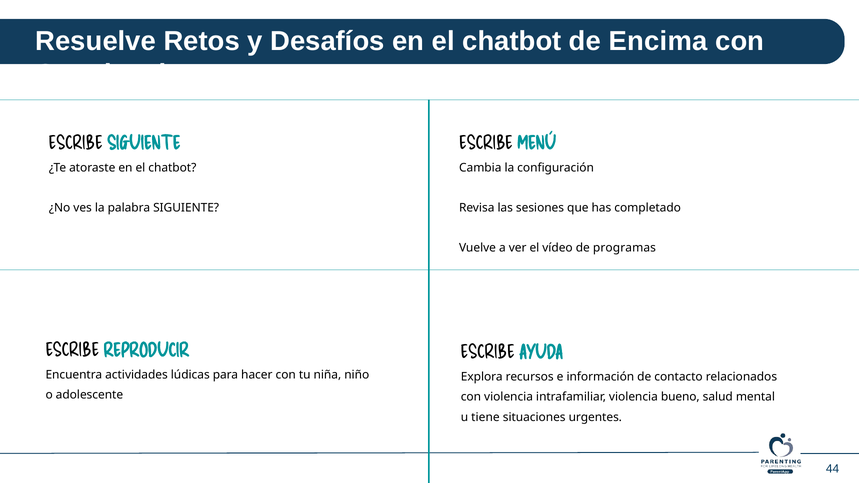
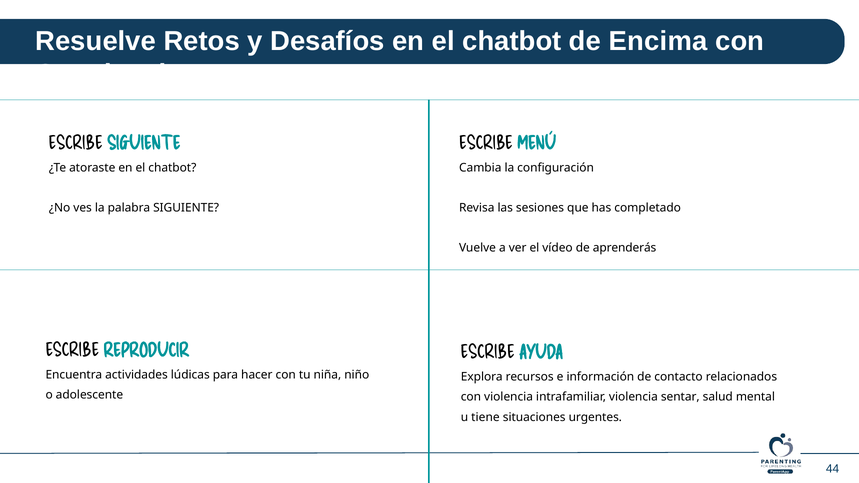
programas: programas -> aprenderás
bueno: bueno -> sentar
